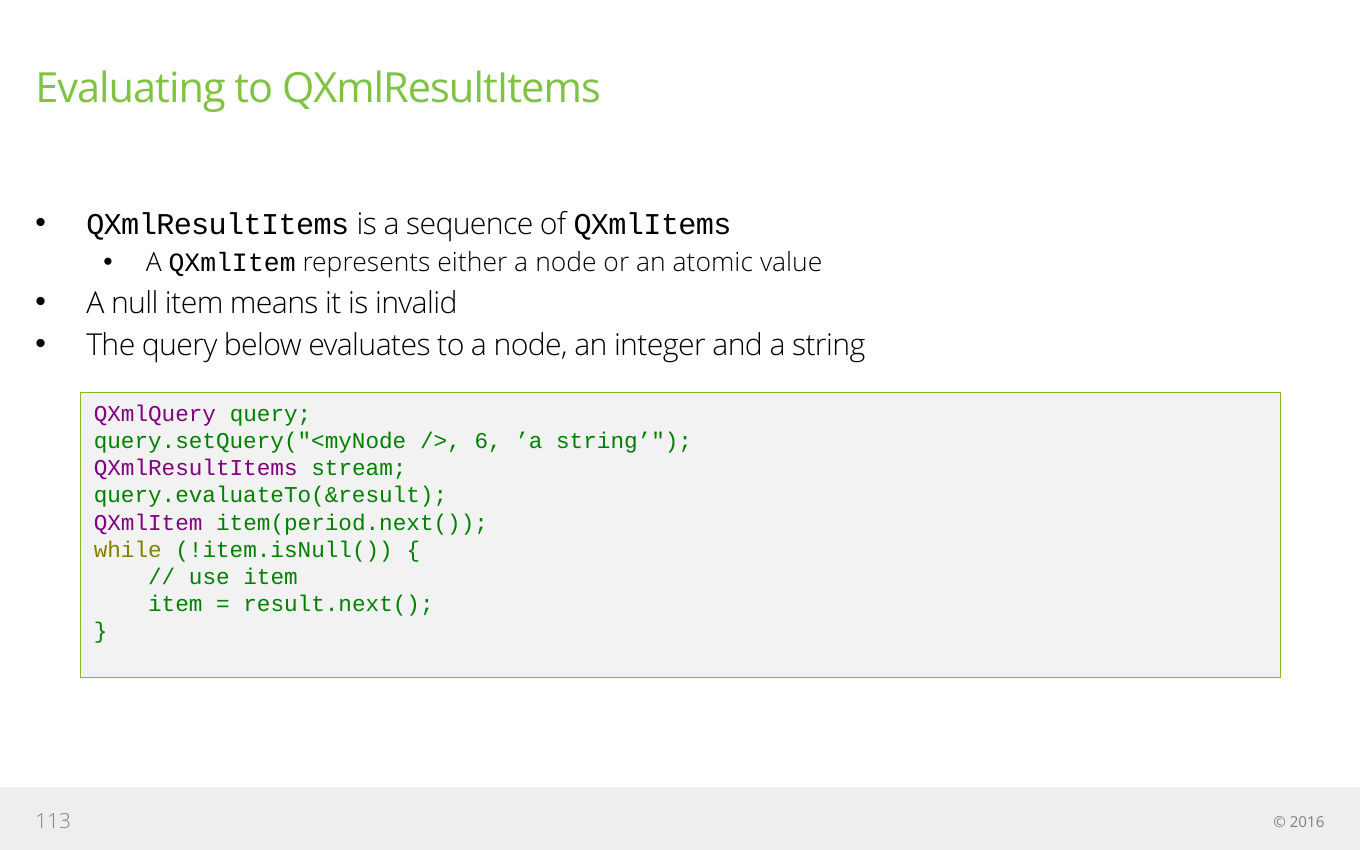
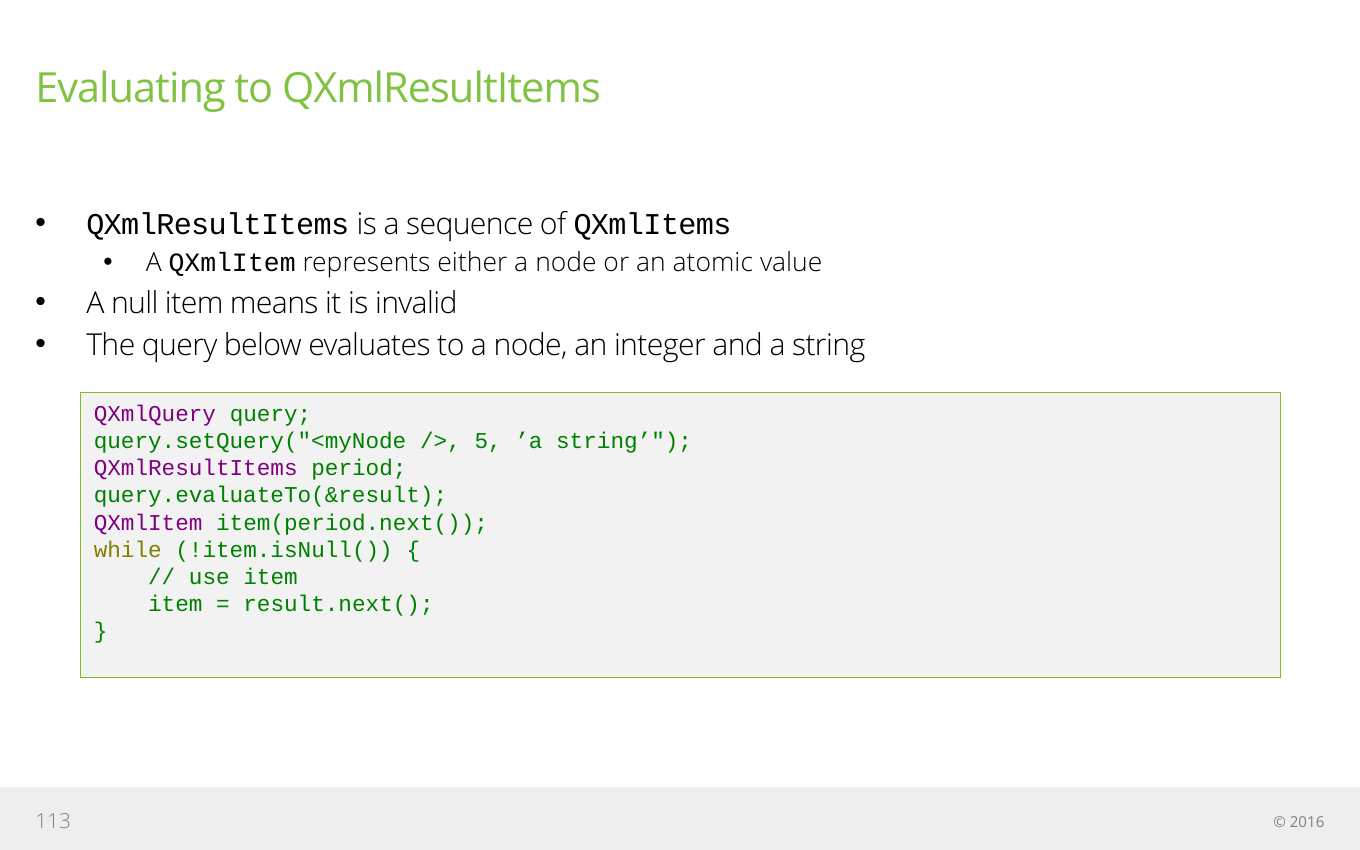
6: 6 -> 5
stream: stream -> period
